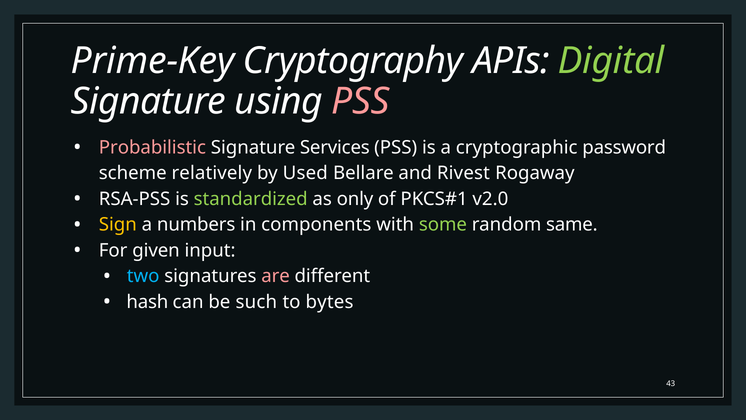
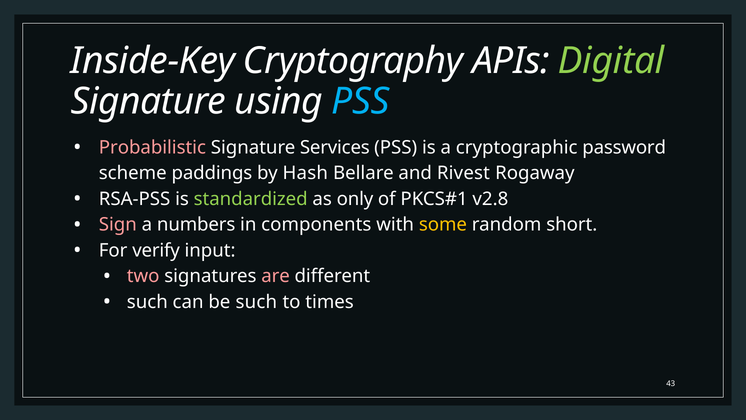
Prime-Key: Prime-Key -> Inside-Key
PSS at (360, 101) colour: pink -> light blue
relatively: relatively -> paddings
Used: Used -> Hash
v2.0: v2.0 -> v2.8
Sign colour: yellow -> pink
some colour: light green -> yellow
same: same -> short
given: given -> verify
two colour: light blue -> pink
hash at (147, 302): hash -> such
bytes: bytes -> times
